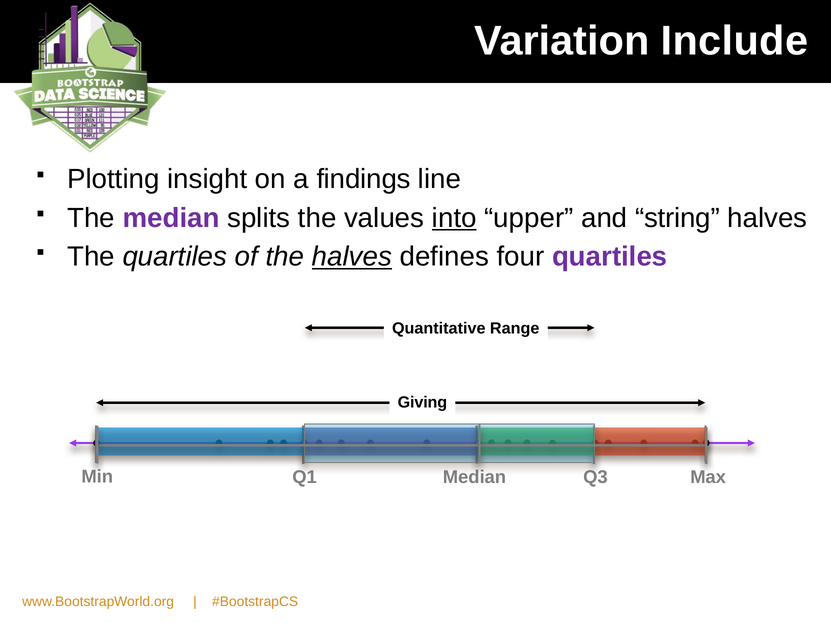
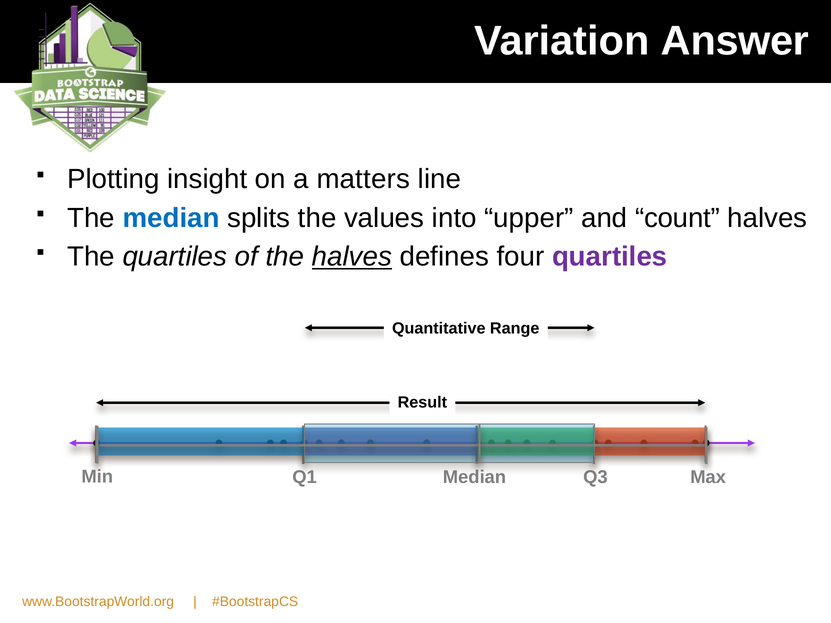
Include: Include -> Answer
findings: findings -> matters
median at (171, 218) colour: purple -> blue
into underline: present -> none
string: string -> count
Giving: Giving -> Result
